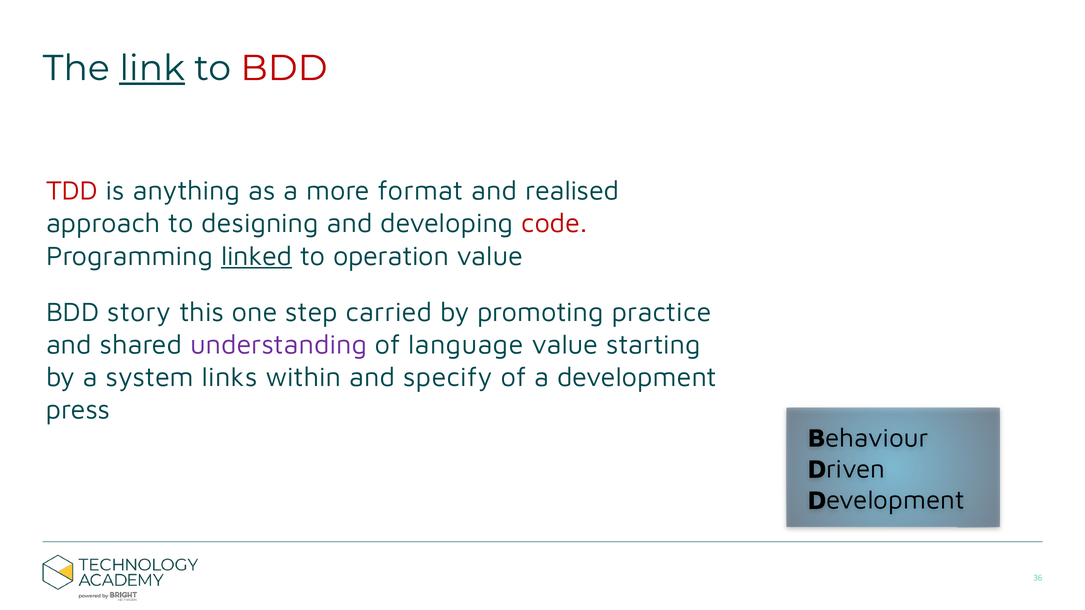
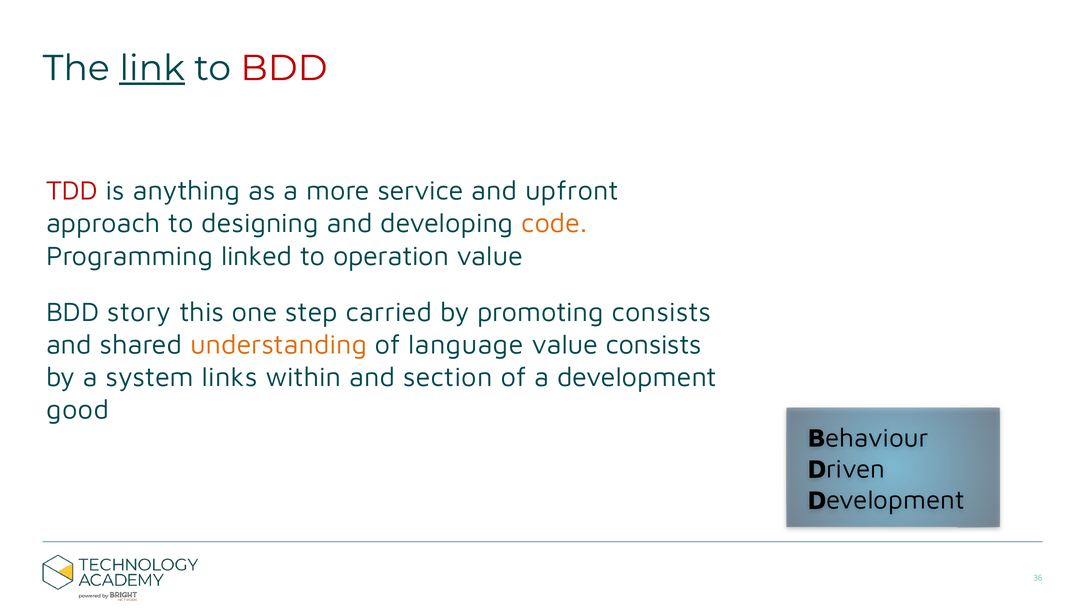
format: format -> service
realised: realised -> upfront
code colour: red -> orange
linked underline: present -> none
promoting practice: practice -> consists
understanding colour: purple -> orange
value starting: starting -> consists
specify: specify -> section
press: press -> good
